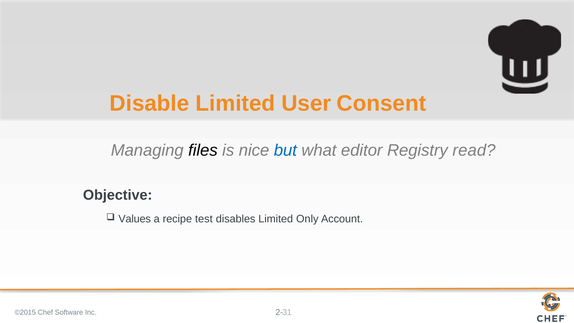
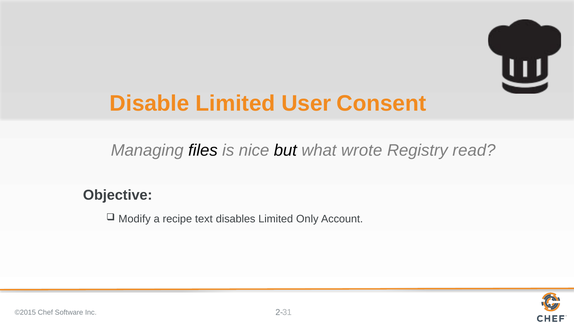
but colour: blue -> black
editor: editor -> wrote
Values: Values -> Modify
test: test -> text
